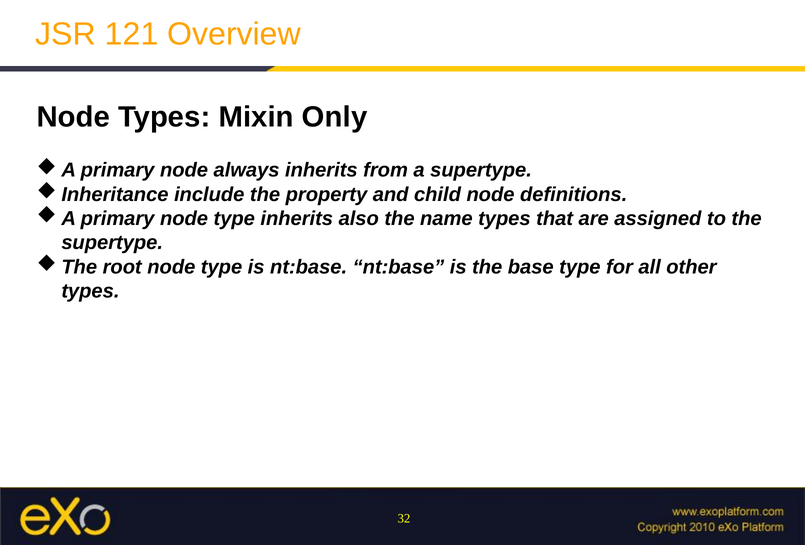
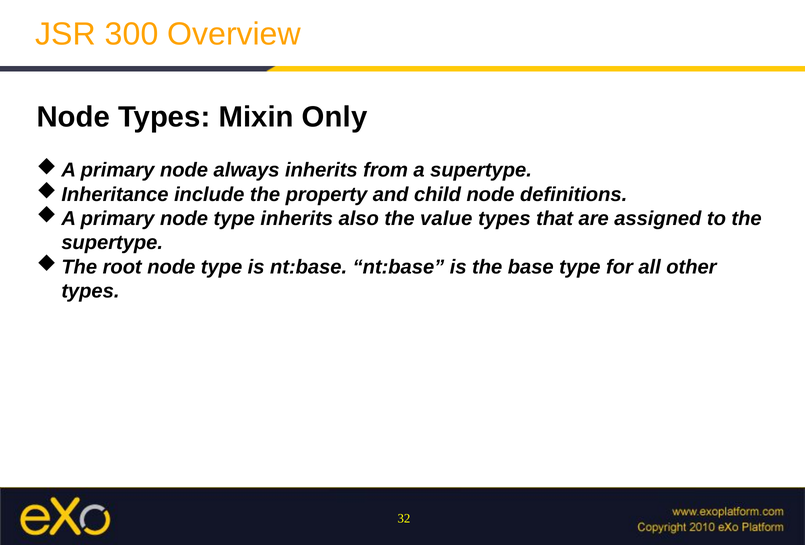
121: 121 -> 300
name: name -> value
